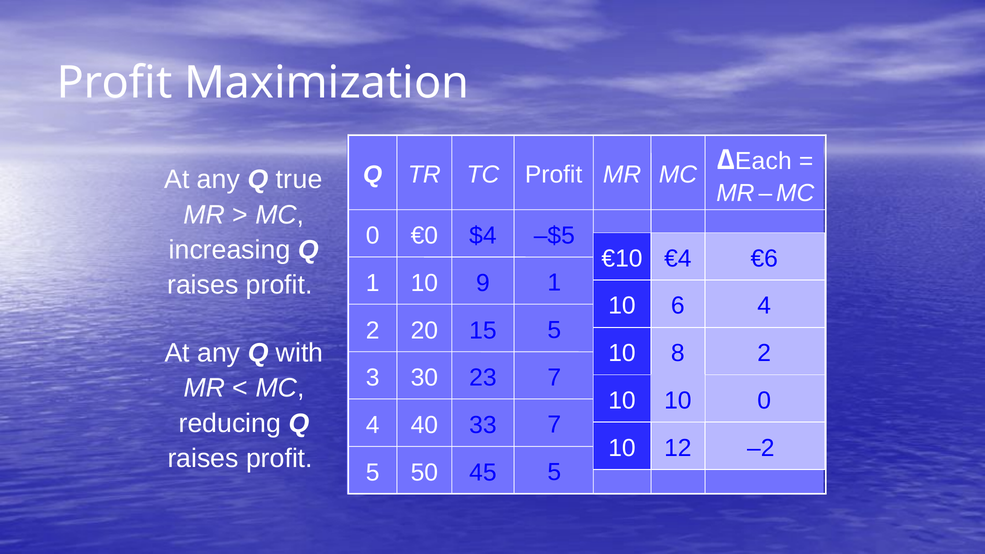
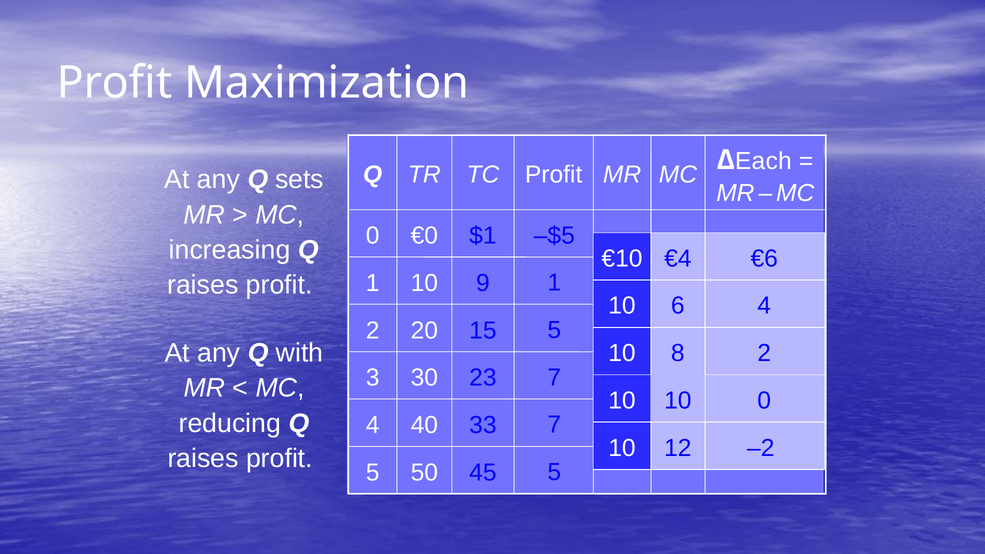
true: true -> sets
$4: $4 -> $1
